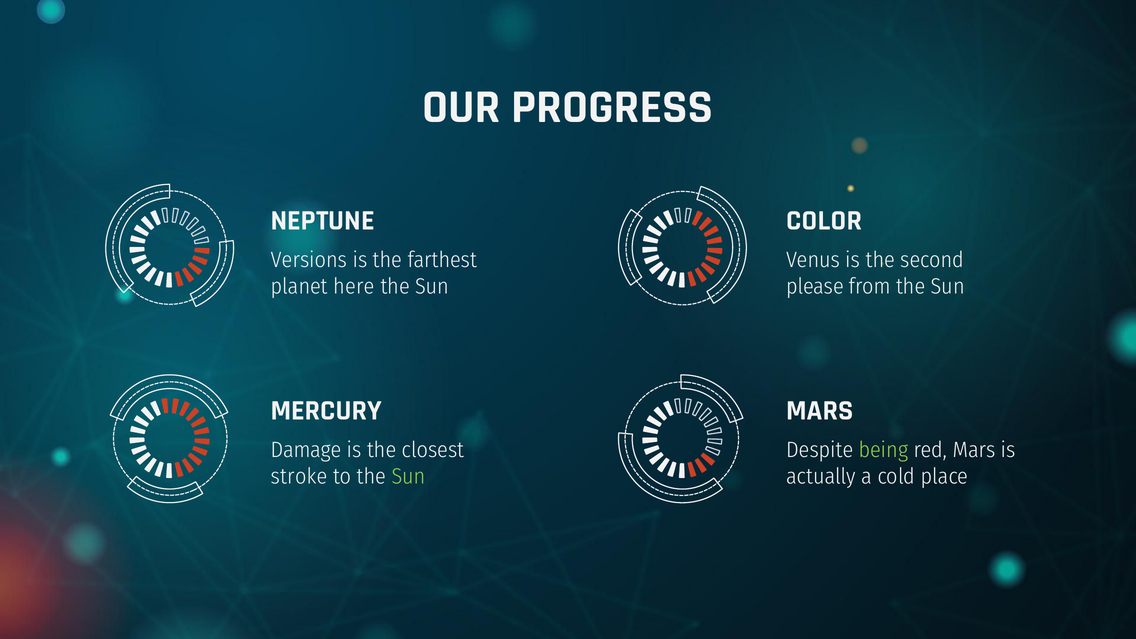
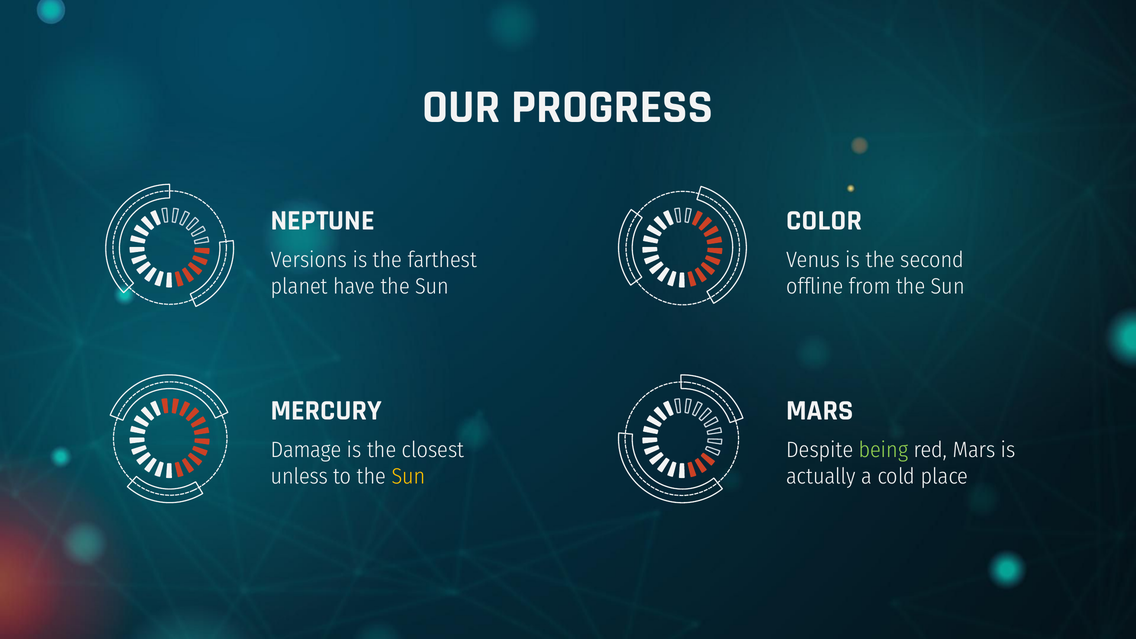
here: here -> have
please: please -> offline
stroke: stroke -> unless
Sun at (408, 477) colour: light green -> yellow
